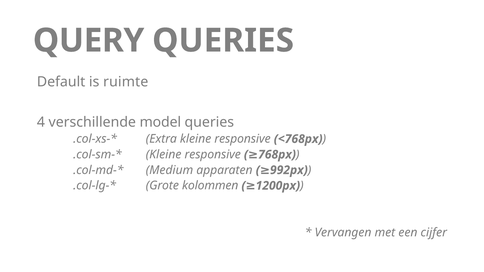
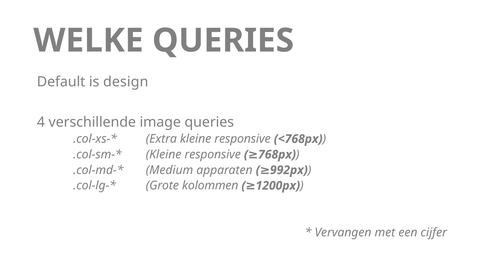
QUERY: QUERY -> WELKE
ruimte: ruimte -> design
model: model -> image
